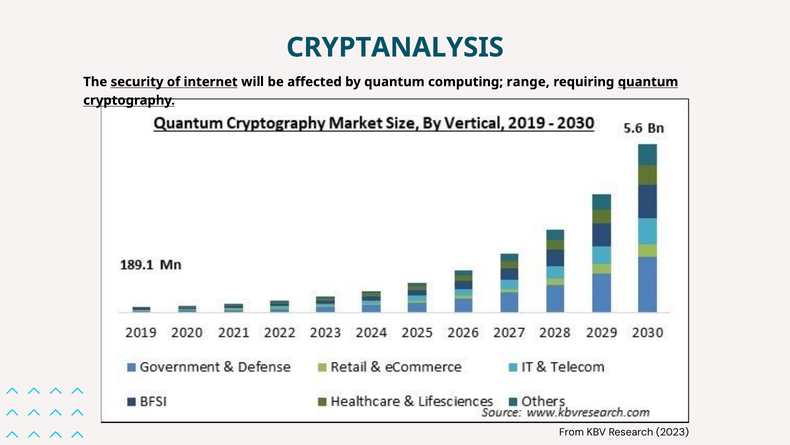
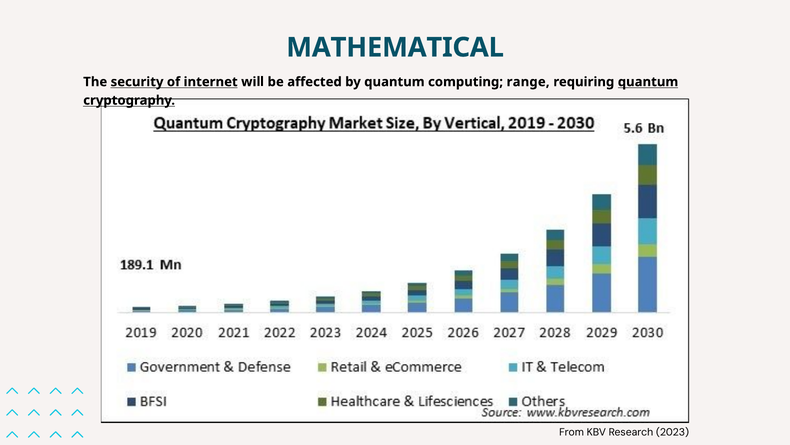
CRYPTANALYSIS: CRYPTANALYSIS -> MATHEMATICAL
